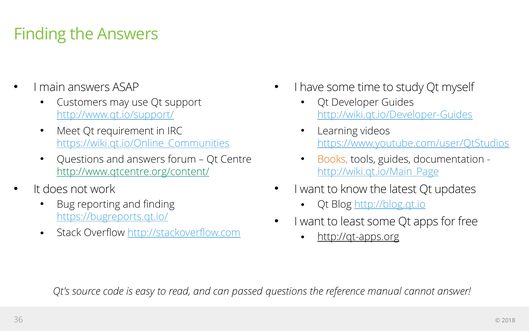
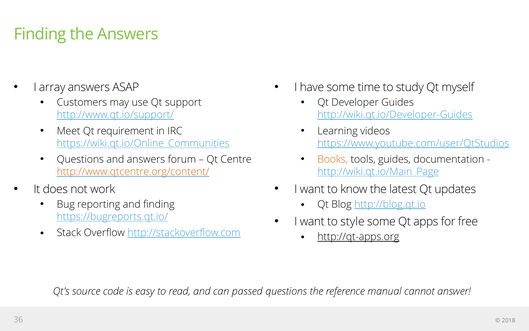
main: main -> array
http://www.qtcentre.org/content/ colour: green -> orange
least: least -> style
